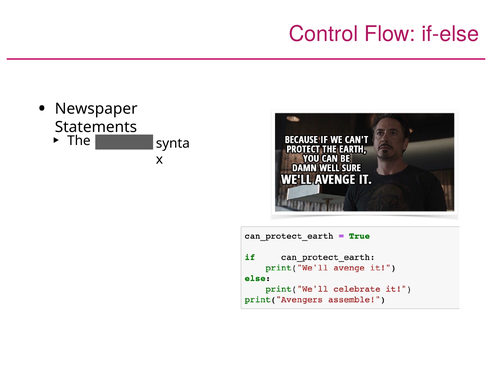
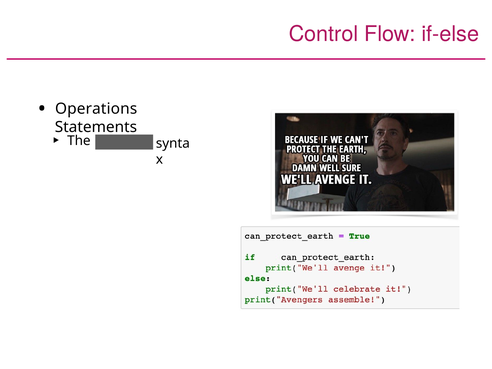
Newspaper: Newspaper -> Operations
